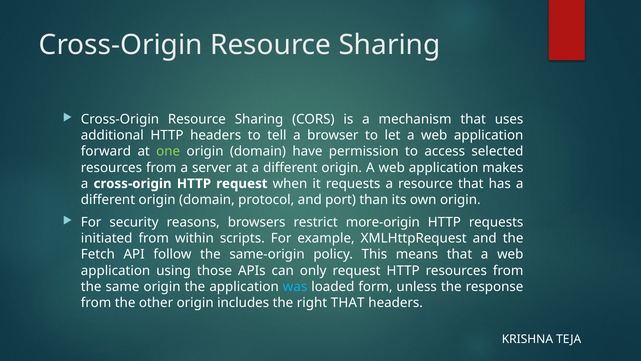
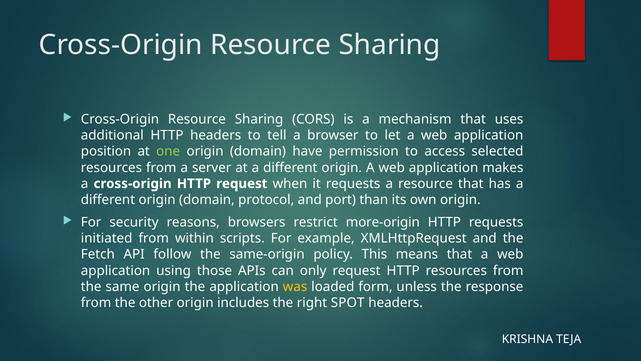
forward: forward -> position
was colour: light blue -> yellow
right THAT: THAT -> SPOT
